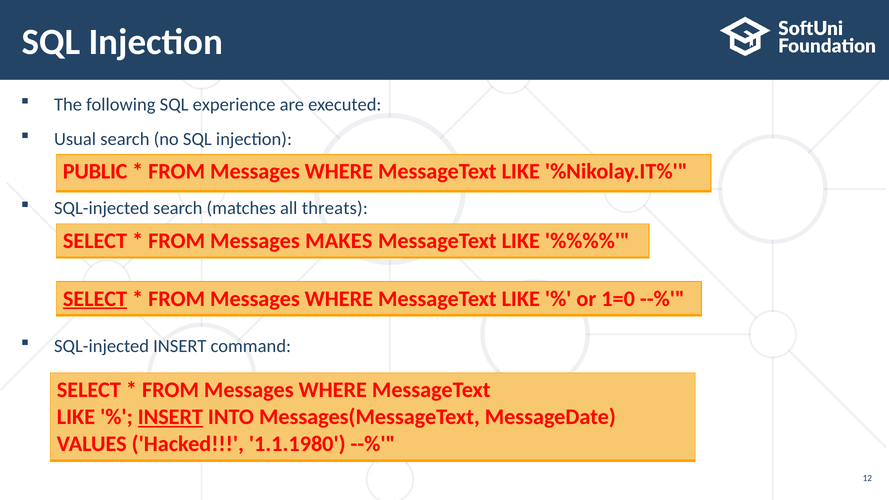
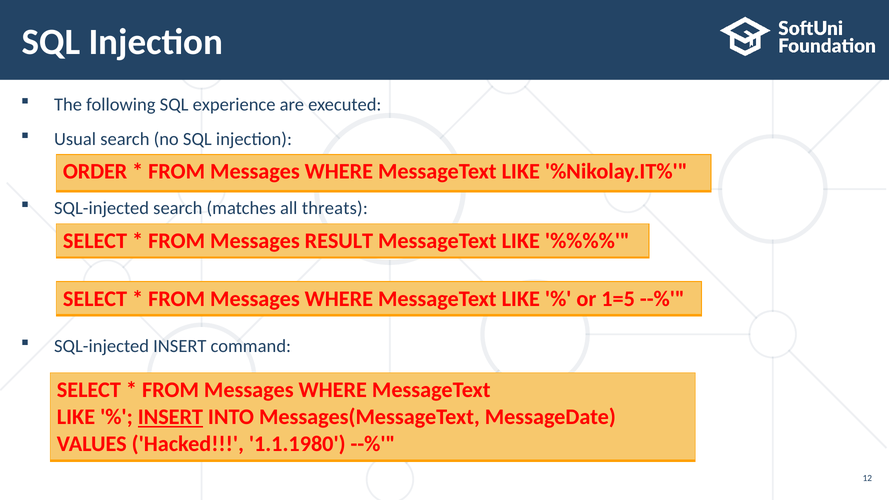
PUBLIC: PUBLIC -> ORDER
MAKES: MAKES -> RESULT
SELECT at (95, 299) underline: present -> none
1=0: 1=0 -> 1=5
